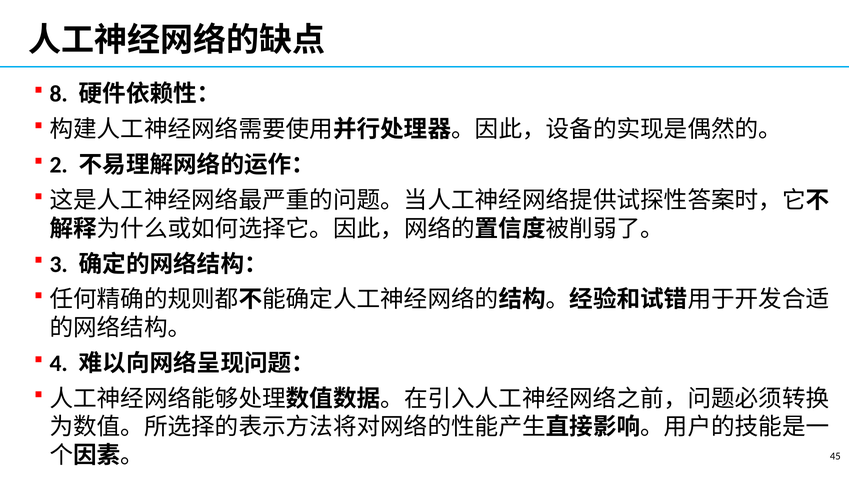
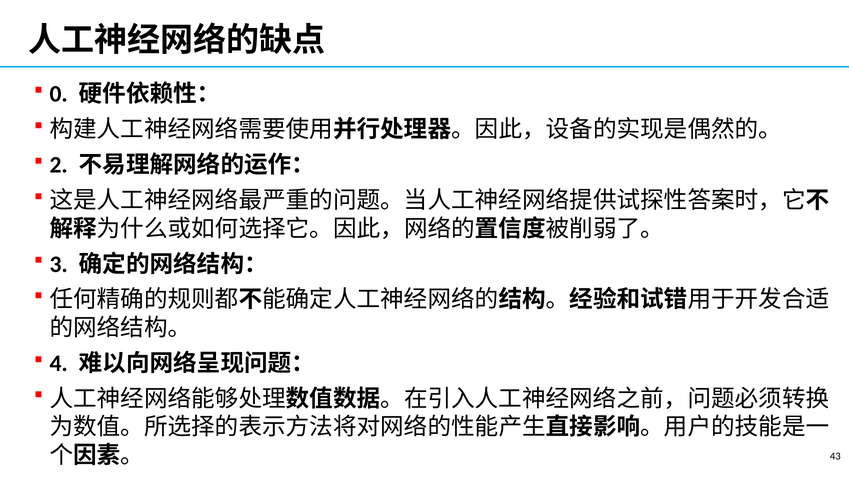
8: 8 -> 0
45: 45 -> 43
